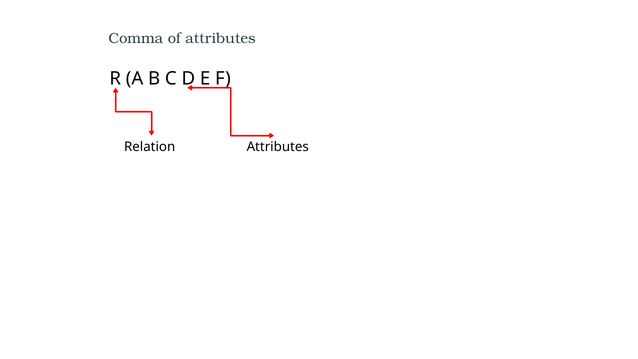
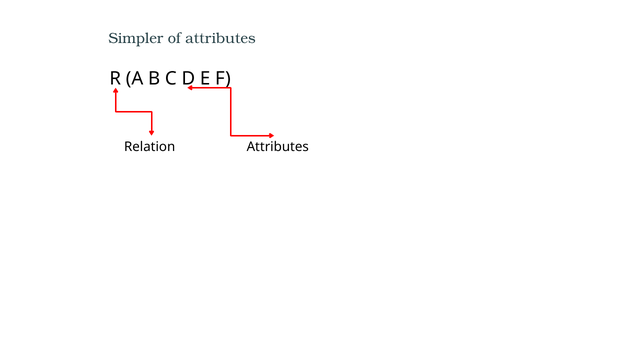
Comma: Comma -> Simpler
